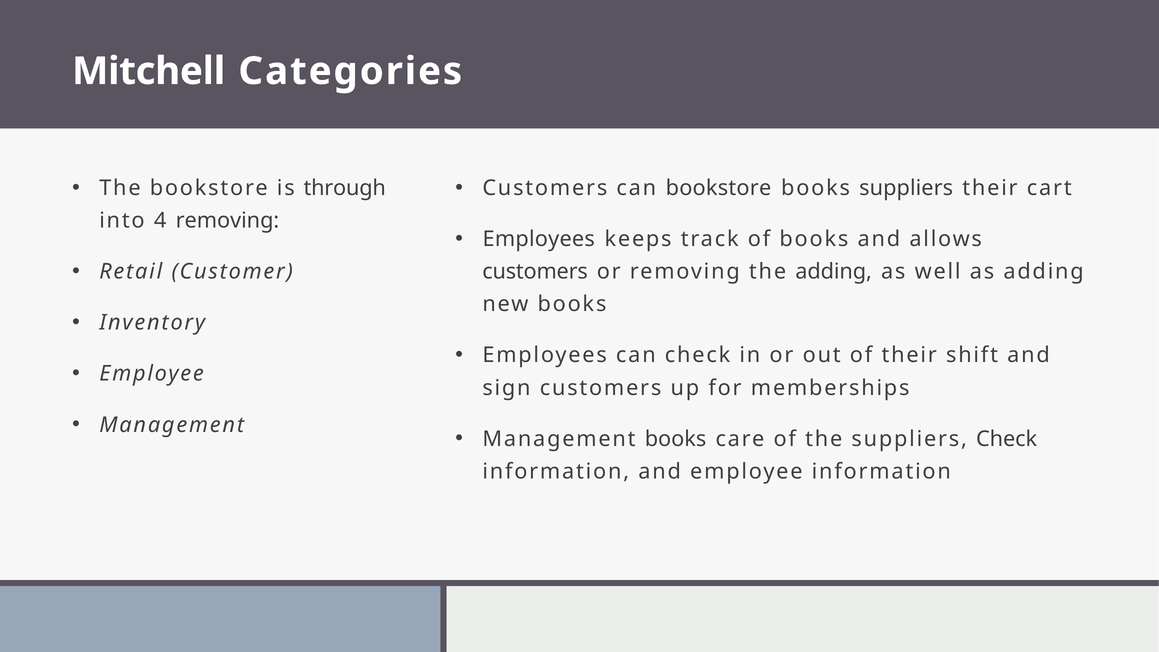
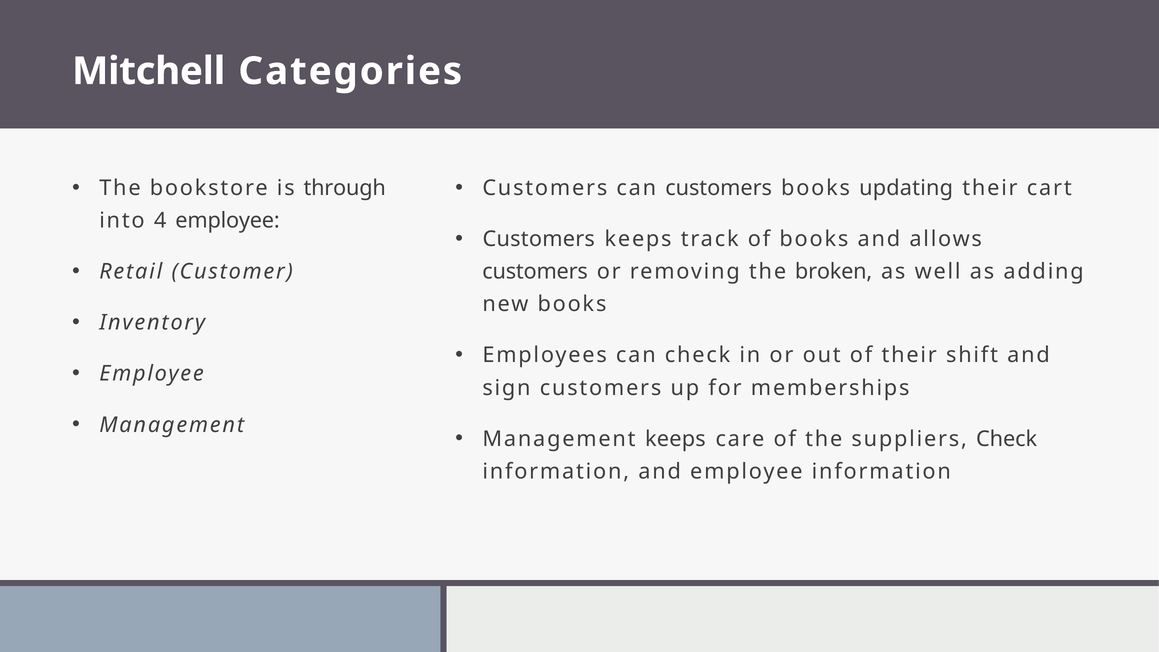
can bookstore: bookstore -> customers
books suppliers: suppliers -> updating
4 removing: removing -> employee
Employees at (539, 239): Employees -> Customers
the adding: adding -> broken
Management books: books -> keeps
